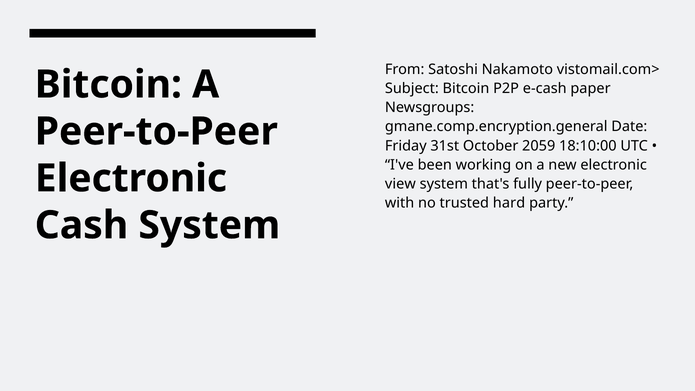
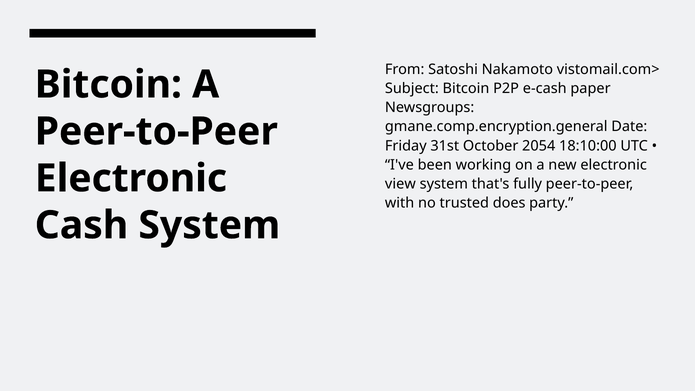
2059: 2059 -> 2054
hard: hard -> does
